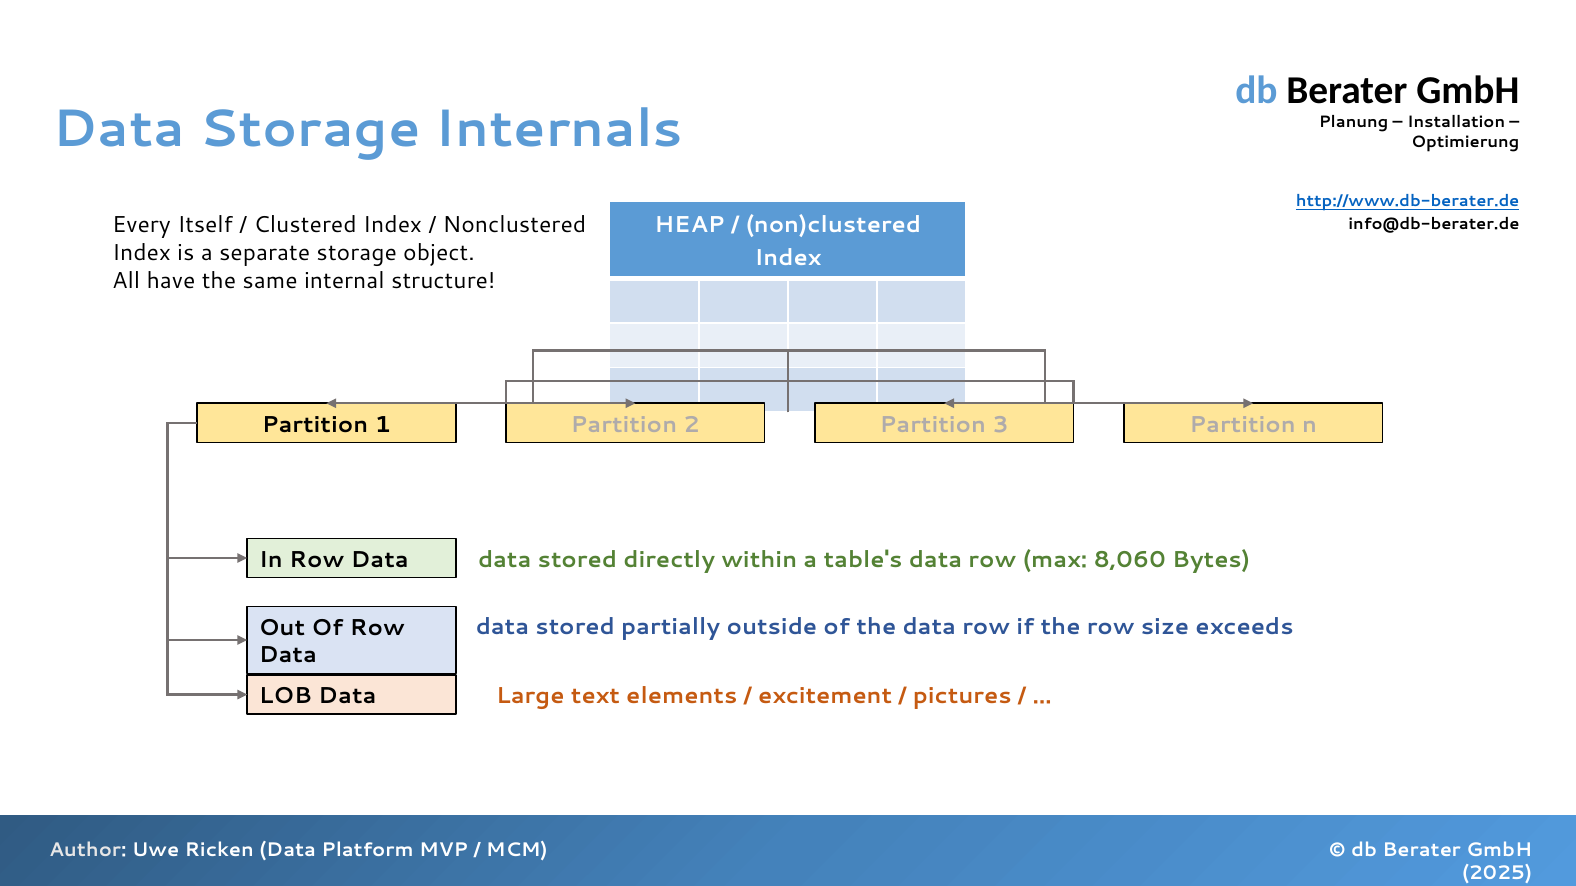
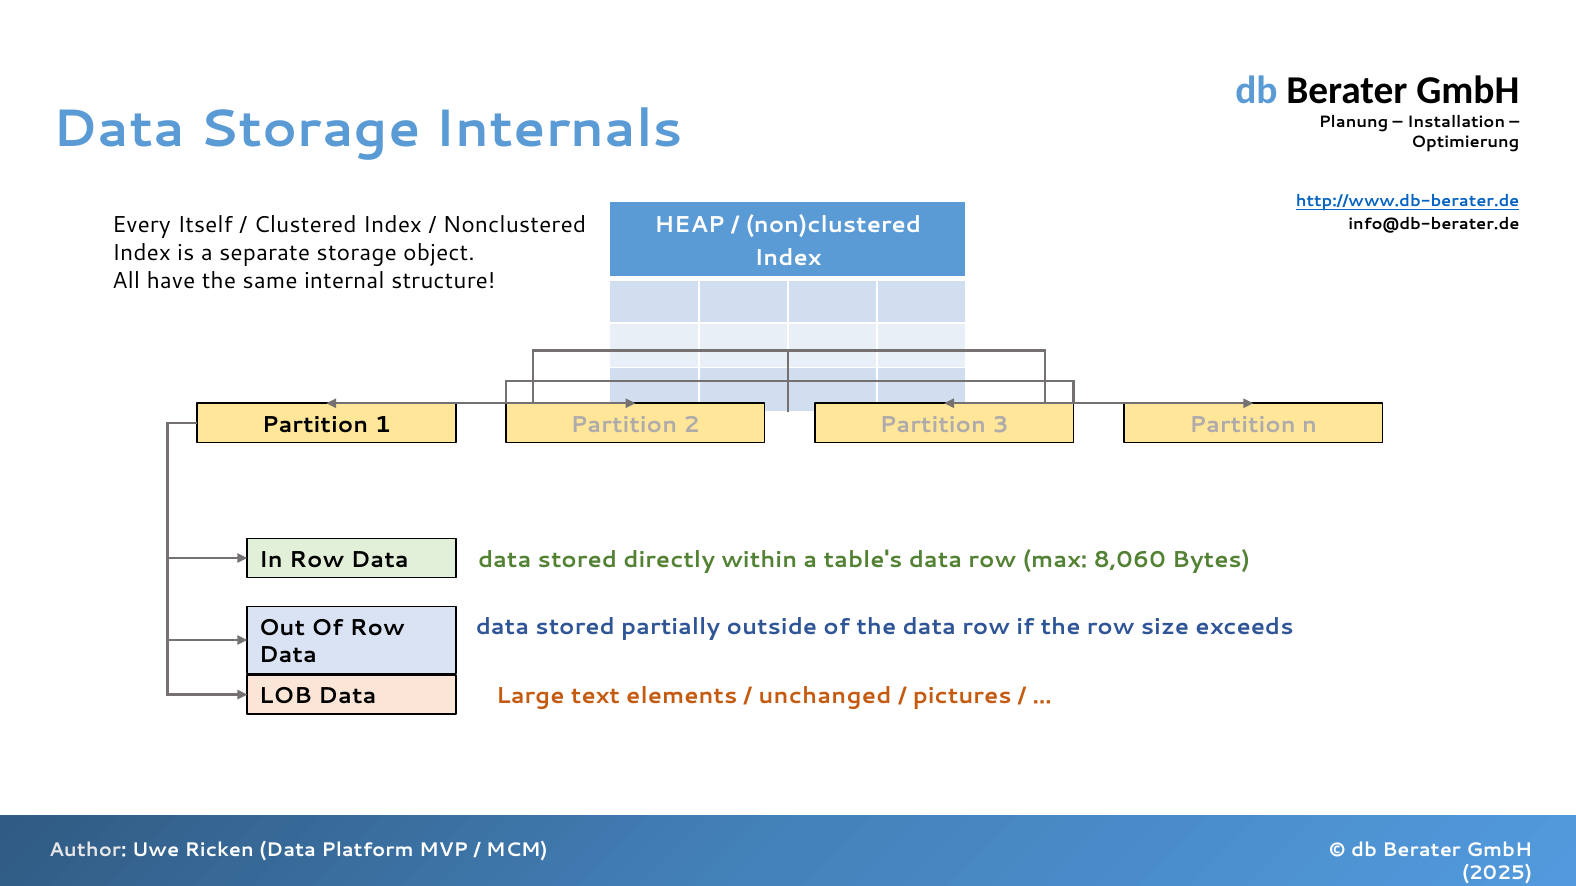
excitement: excitement -> unchanged
